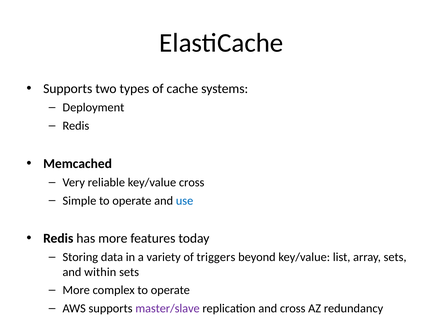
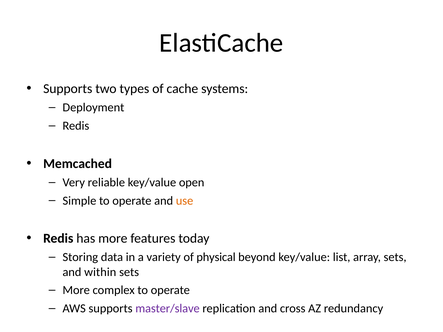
key/value cross: cross -> open
use colour: blue -> orange
triggers: triggers -> physical
